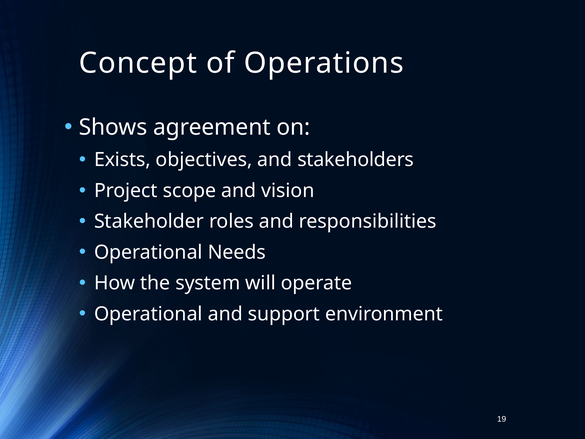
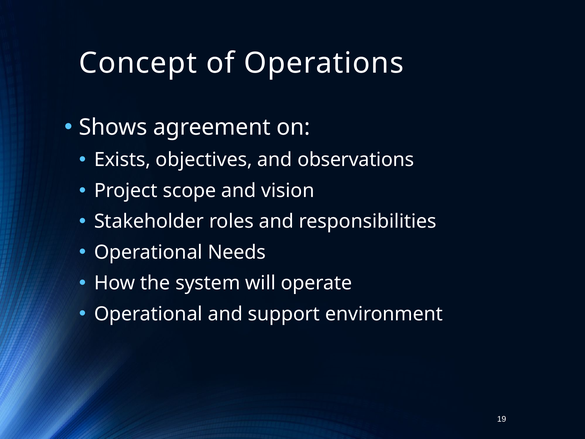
stakeholders: stakeholders -> observations
